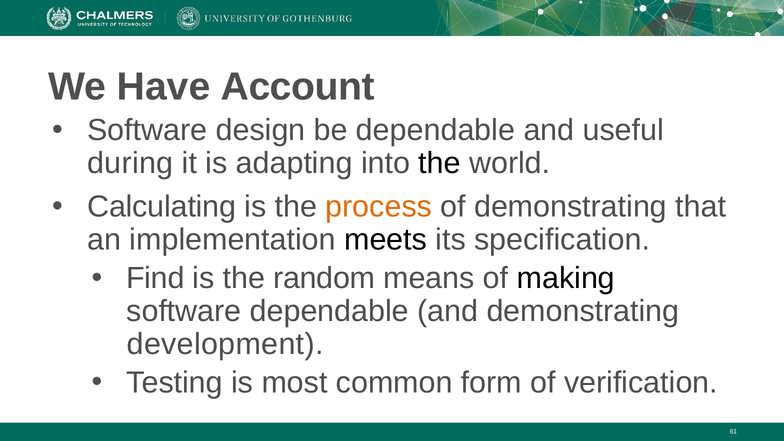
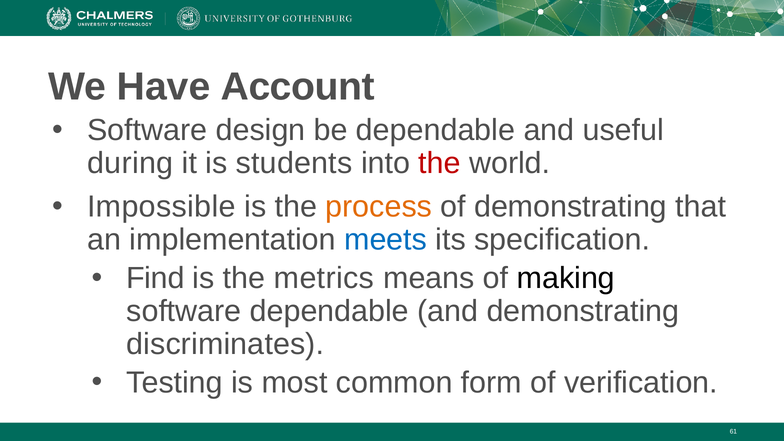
adapting: adapting -> students
the at (440, 163) colour: black -> red
Calculating: Calculating -> Impossible
meets colour: black -> blue
random: random -> metrics
development: development -> discriminates
